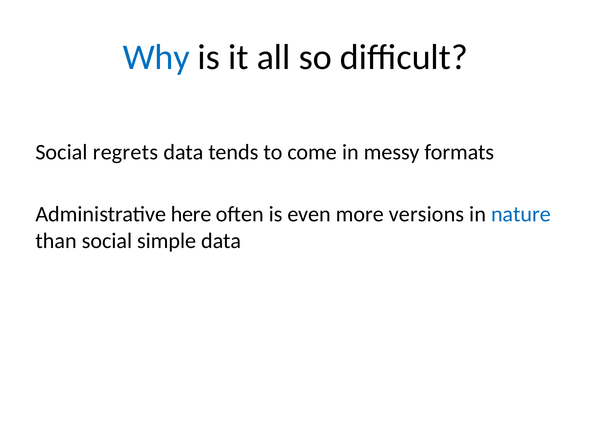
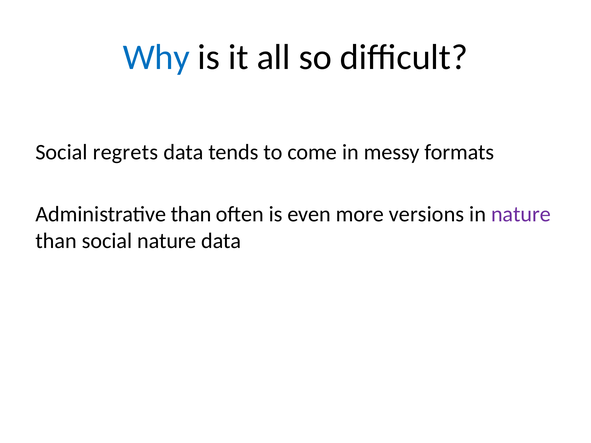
Administrative here: here -> than
nature at (521, 214) colour: blue -> purple
social simple: simple -> nature
